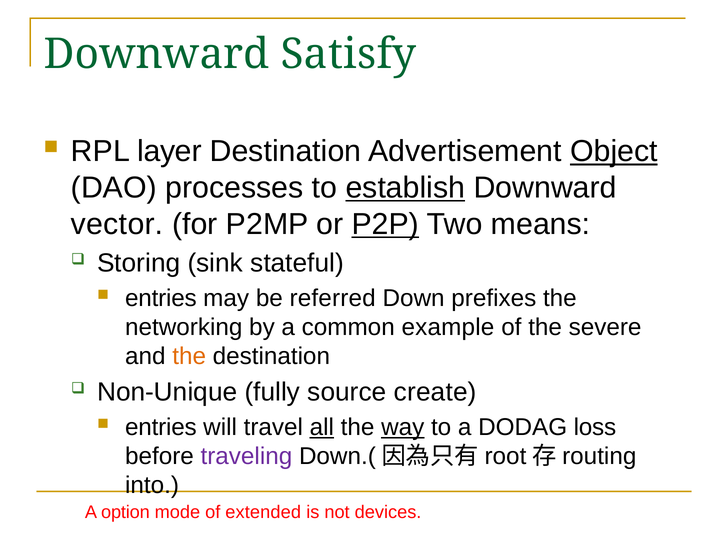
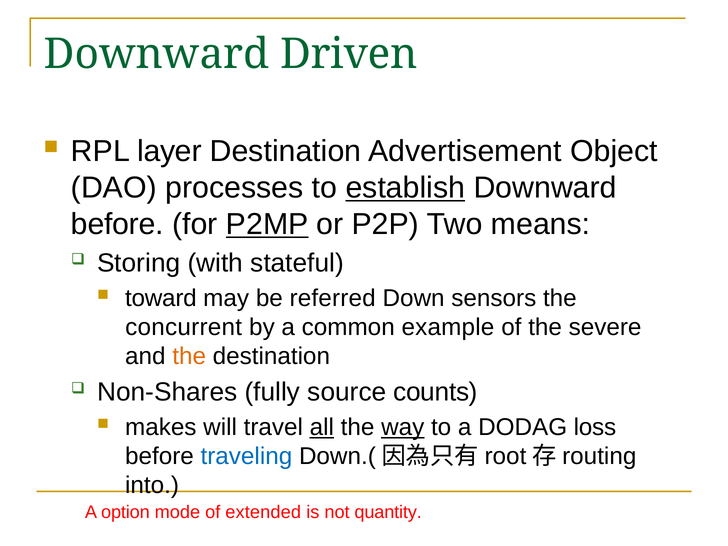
Satisfy: Satisfy -> Driven
Object underline: present -> none
vector at (117, 224): vector -> before
P2MP underline: none -> present
P2P underline: present -> none
sink: sink -> with
entries at (161, 298): entries -> toward
prefixes: prefixes -> sensors
networking: networking -> concurrent
Non-Unique: Non-Unique -> Non-Shares
create: create -> counts
entries at (161, 427): entries -> makes
traveling colour: purple -> blue
devices: devices -> quantity
